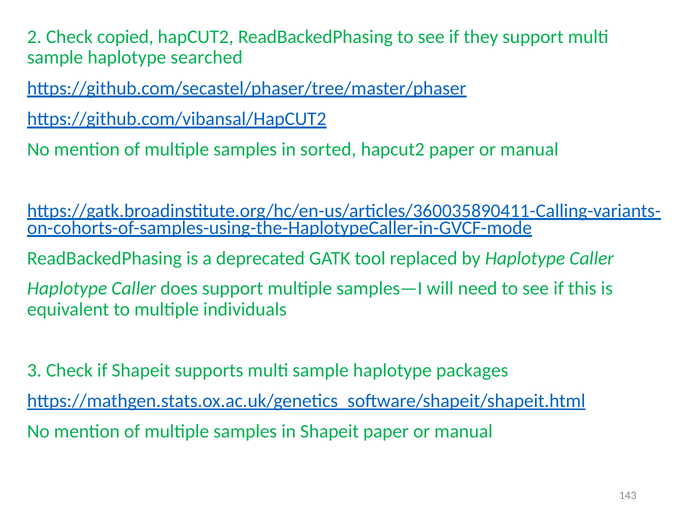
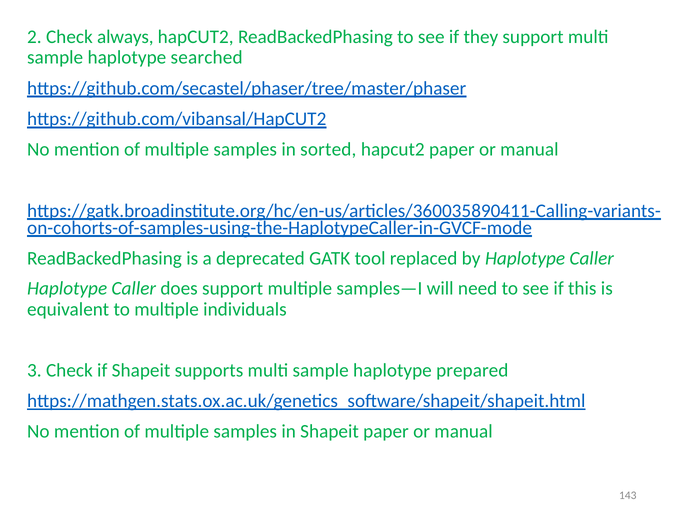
copied: copied -> always
packages: packages -> prepared
